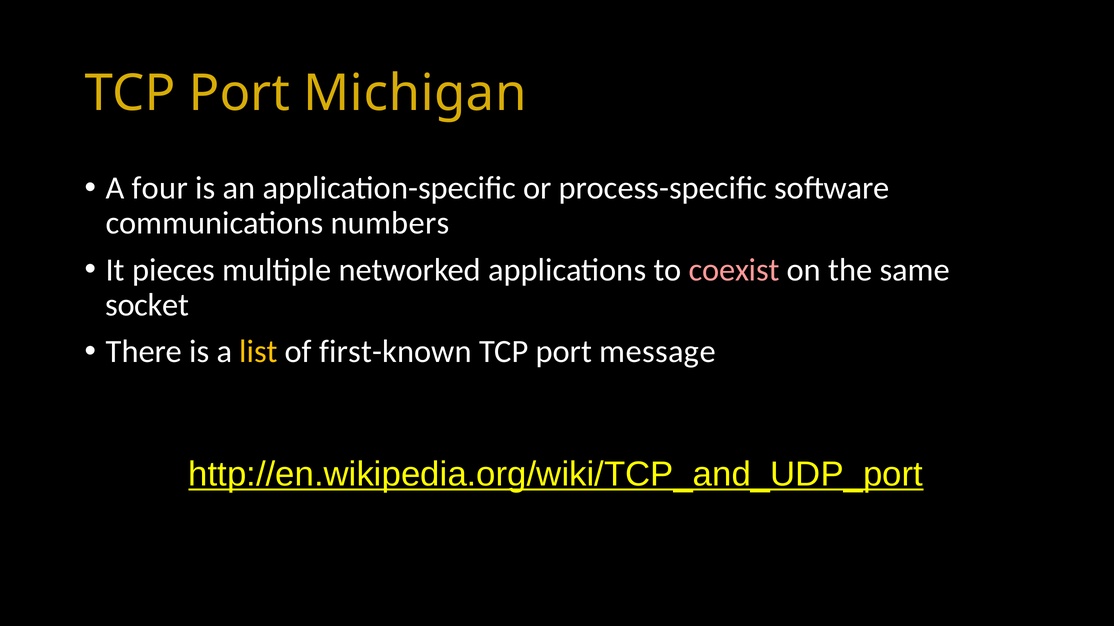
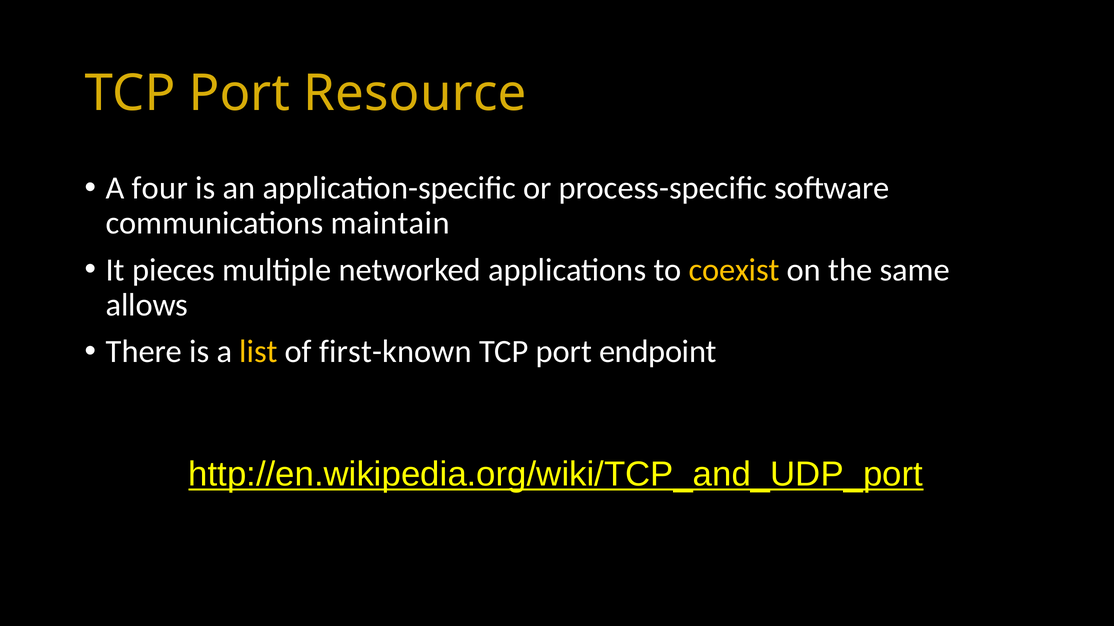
Michigan: Michigan -> Resource
numbers: numbers -> maintain
coexist colour: pink -> yellow
socket: socket -> allows
message: message -> endpoint
